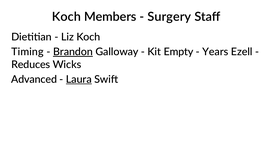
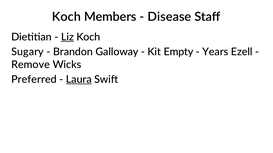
Surgery: Surgery -> Disease
Liz underline: none -> present
Timing: Timing -> Sugary
Brandon underline: present -> none
Reduces: Reduces -> Remove
Advanced: Advanced -> Preferred
